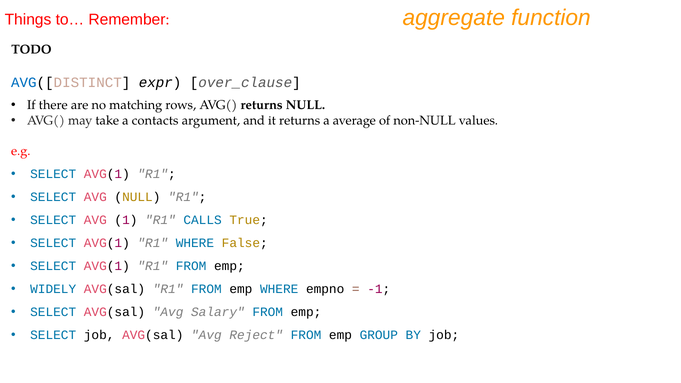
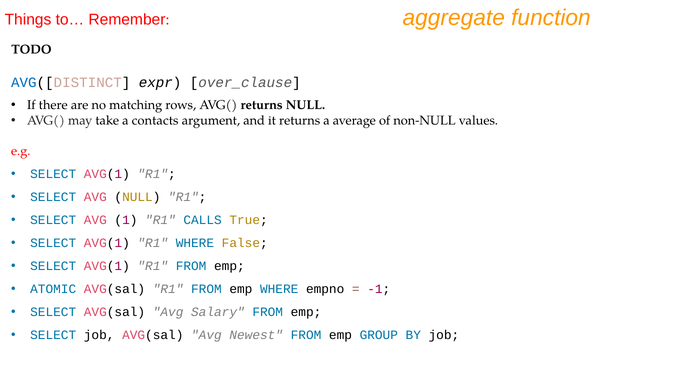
WIDELY: WIDELY -> ATOMIC
Reject: Reject -> Newest
